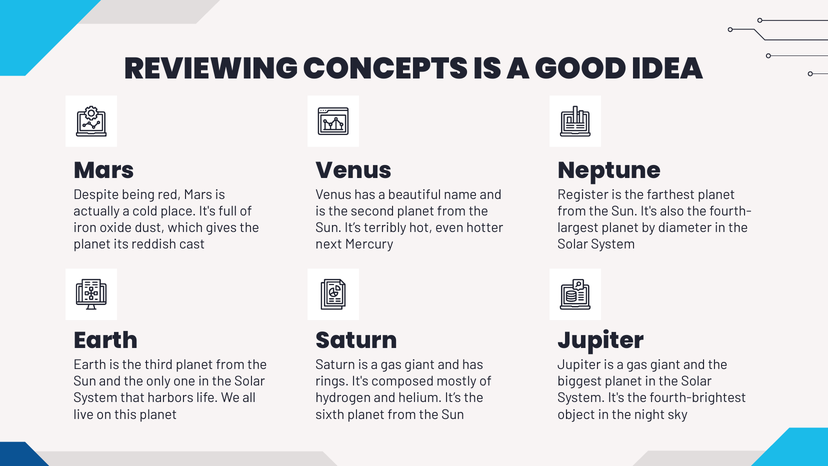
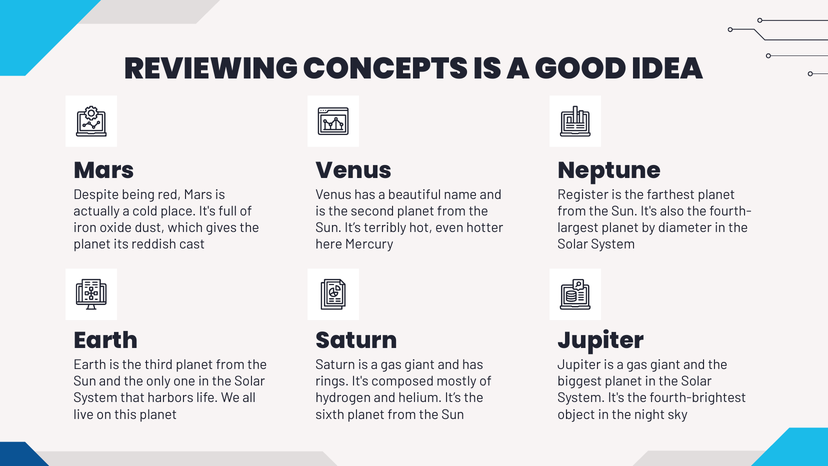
next: next -> here
